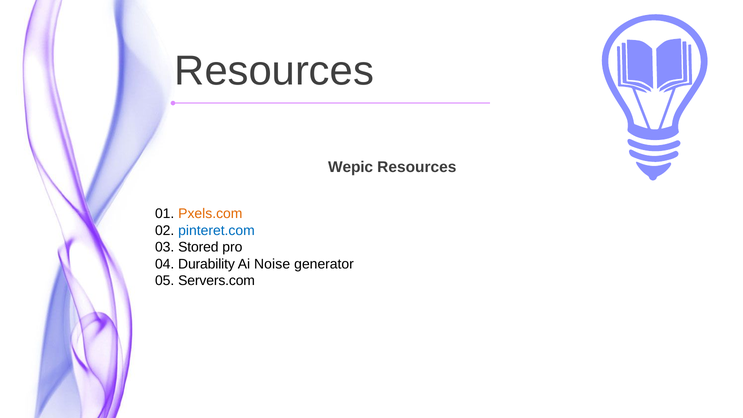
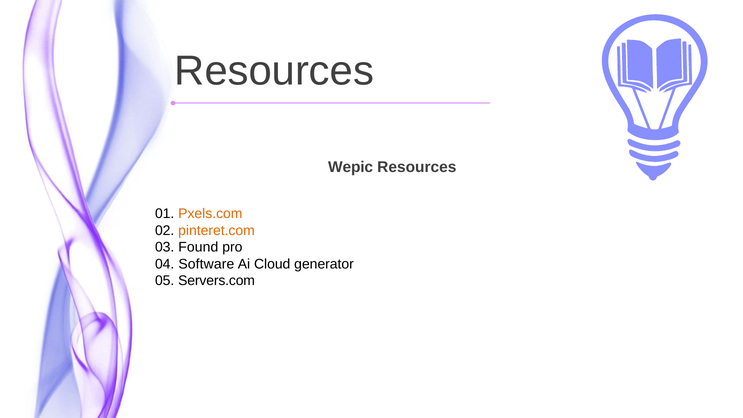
pinteret.com colour: blue -> orange
Stored: Stored -> Found
Durability: Durability -> Software
Noise: Noise -> Cloud
